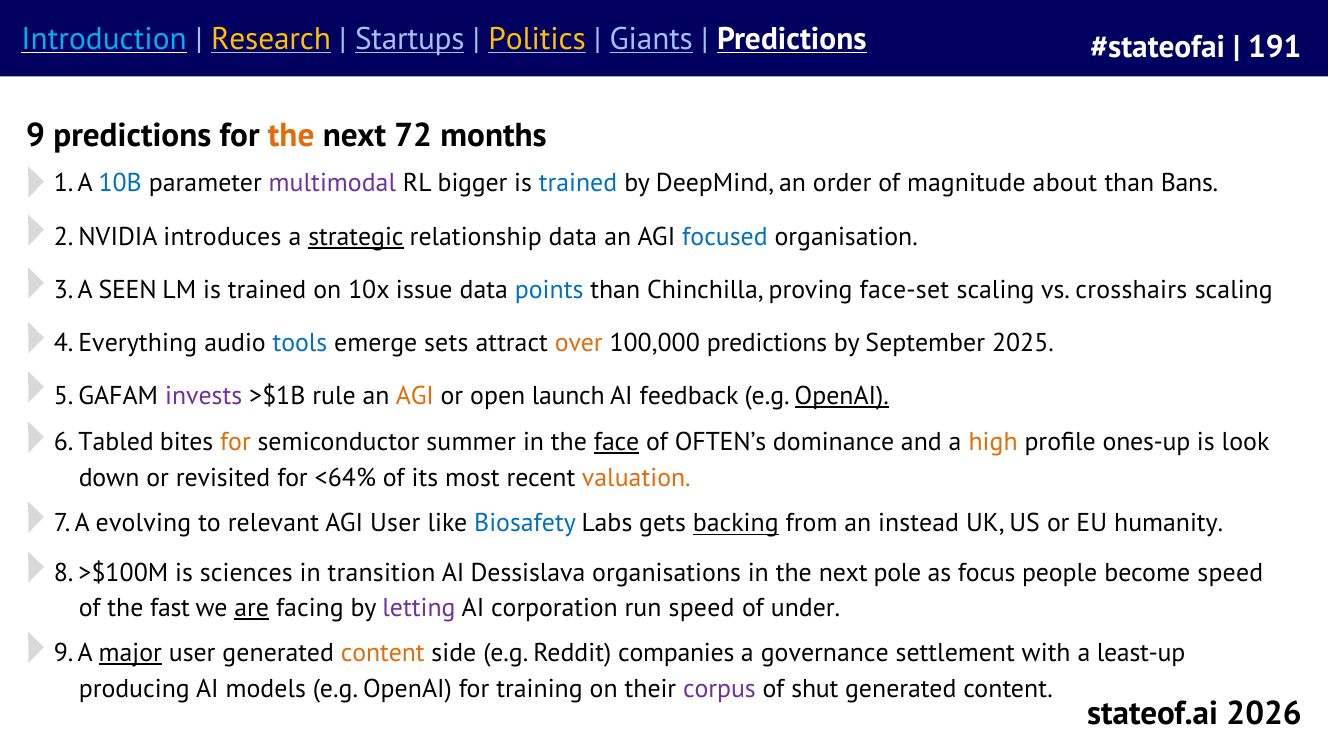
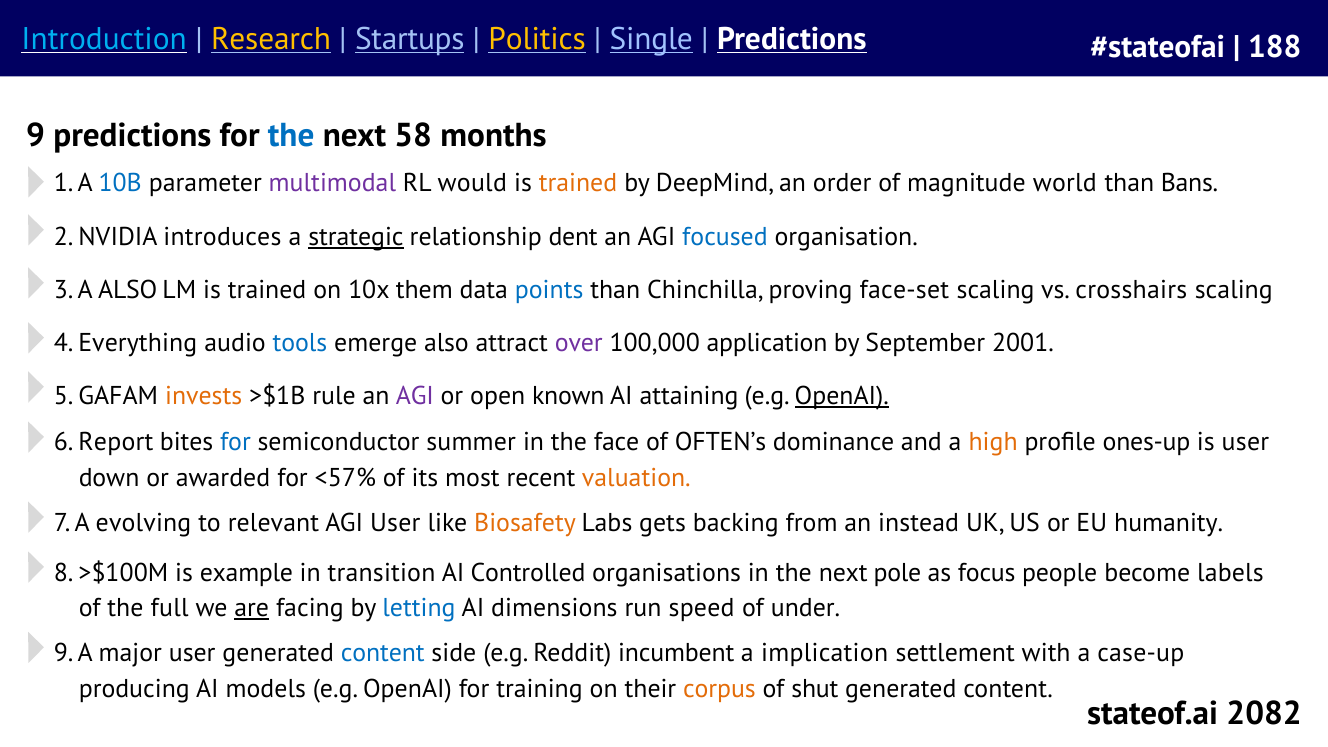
Giants: Giants -> Single
191: 191 -> 188
the at (291, 136) colour: orange -> blue
72: 72 -> 58
bigger: bigger -> would
trained at (578, 183) colour: blue -> orange
about: about -> world
relationship data: data -> dent
A SEEN: SEEN -> ALSO
issue: issue -> them
emerge sets: sets -> also
over colour: orange -> purple
100,000 predictions: predictions -> application
2025: 2025 -> 2001
invests colour: purple -> orange
AGI at (415, 396) colour: orange -> purple
launch: launch -> known
feedback: feedback -> attaining
Tabled: Tabled -> Report
for at (235, 442) colour: orange -> blue
face underline: present -> none
is look: look -> user
revisited: revisited -> awarded
<64%: <64% -> <57%
Biosafety colour: blue -> orange
backing underline: present -> none
sciences: sciences -> example
Dessislava: Dessislava -> Controlled
become speed: speed -> labels
fast: fast -> full
letting colour: purple -> blue
corporation: corporation -> dimensions
major underline: present -> none
content at (383, 653) colour: orange -> blue
companies: companies -> incumbent
governance: governance -> implication
least-up: least-up -> case-up
corpus colour: purple -> orange
2026: 2026 -> 2082
